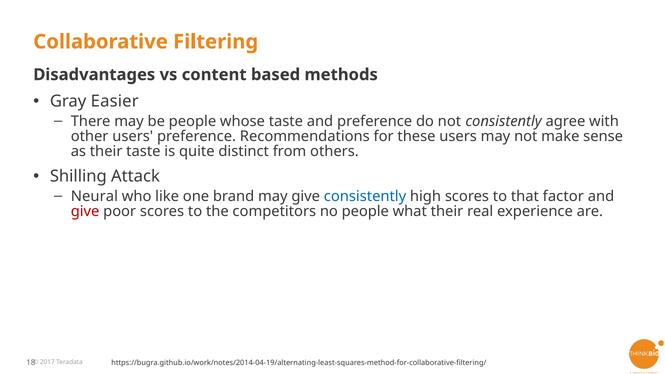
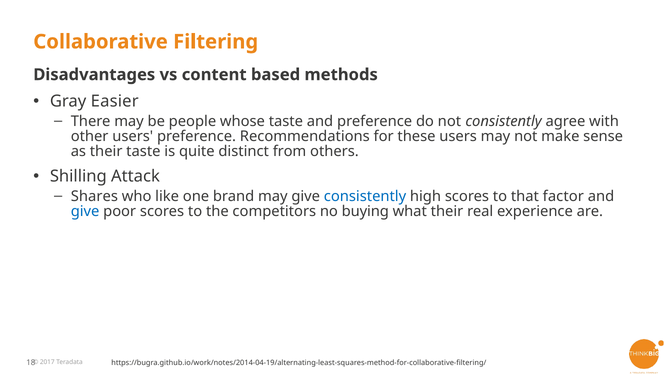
Neural: Neural -> Shares
give at (85, 212) colour: red -> blue
no people: people -> buying
